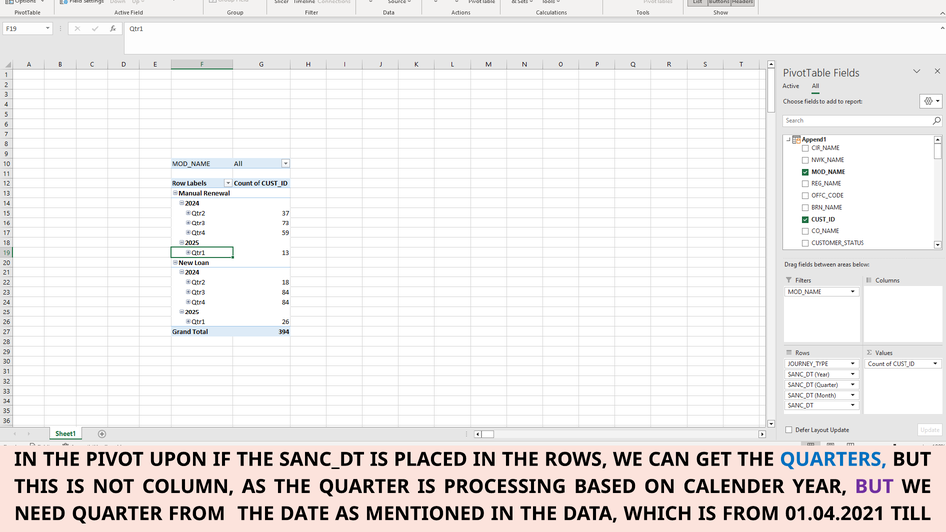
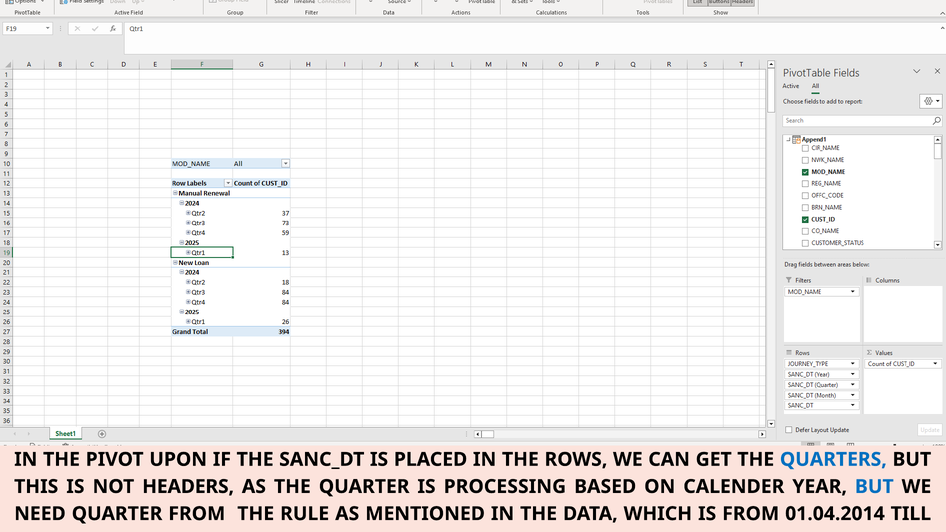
COLUMN: COLUMN -> HEADERS
BUT at (874, 487) colour: purple -> blue
THE DATE: DATE -> RULE
01.04.2021: 01.04.2021 -> 01.04.2014
